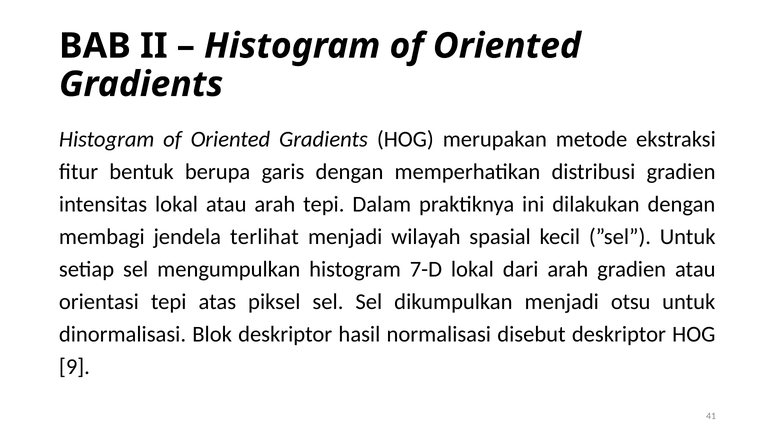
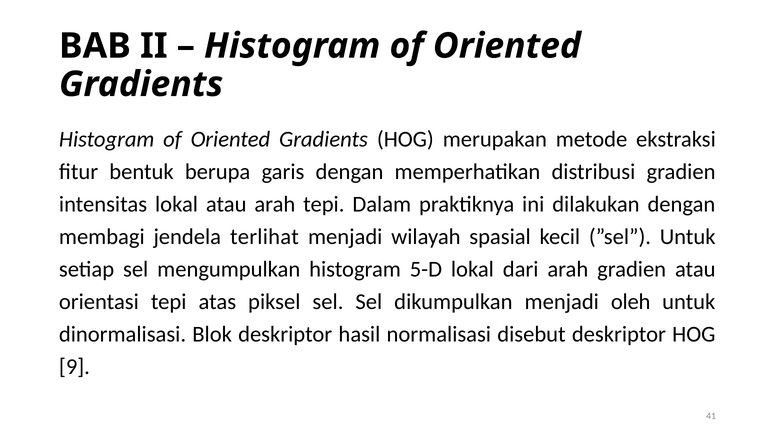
7-D: 7-D -> 5-D
otsu: otsu -> oleh
